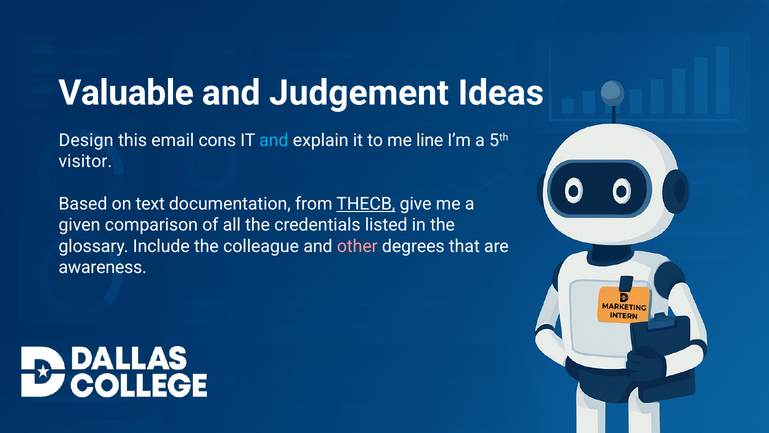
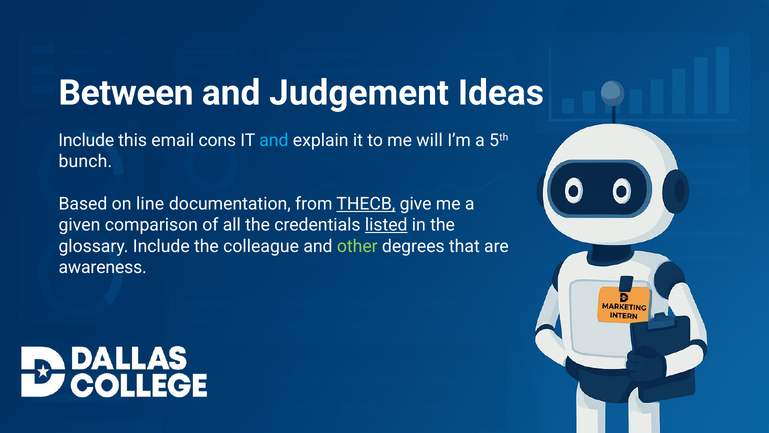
Valuable: Valuable -> Between
Design at (86, 140): Design -> Include
line: line -> will
visitor: visitor -> bunch
text: text -> line
listed underline: none -> present
other colour: pink -> light green
